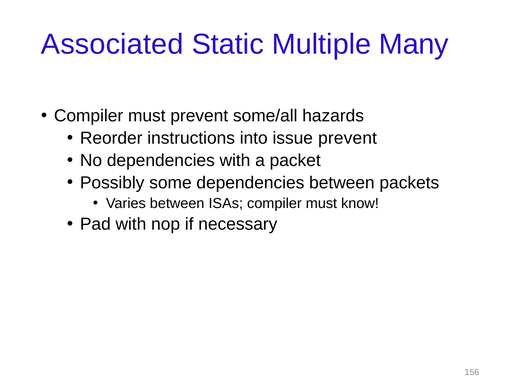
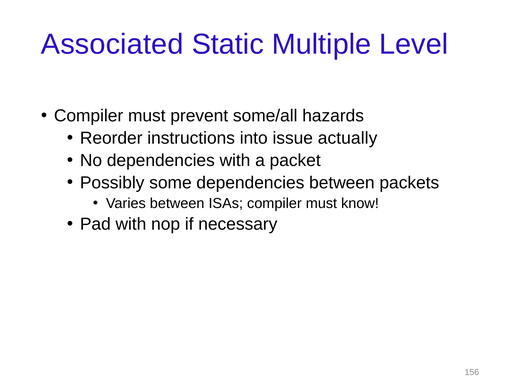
Many: Many -> Level
issue prevent: prevent -> actually
